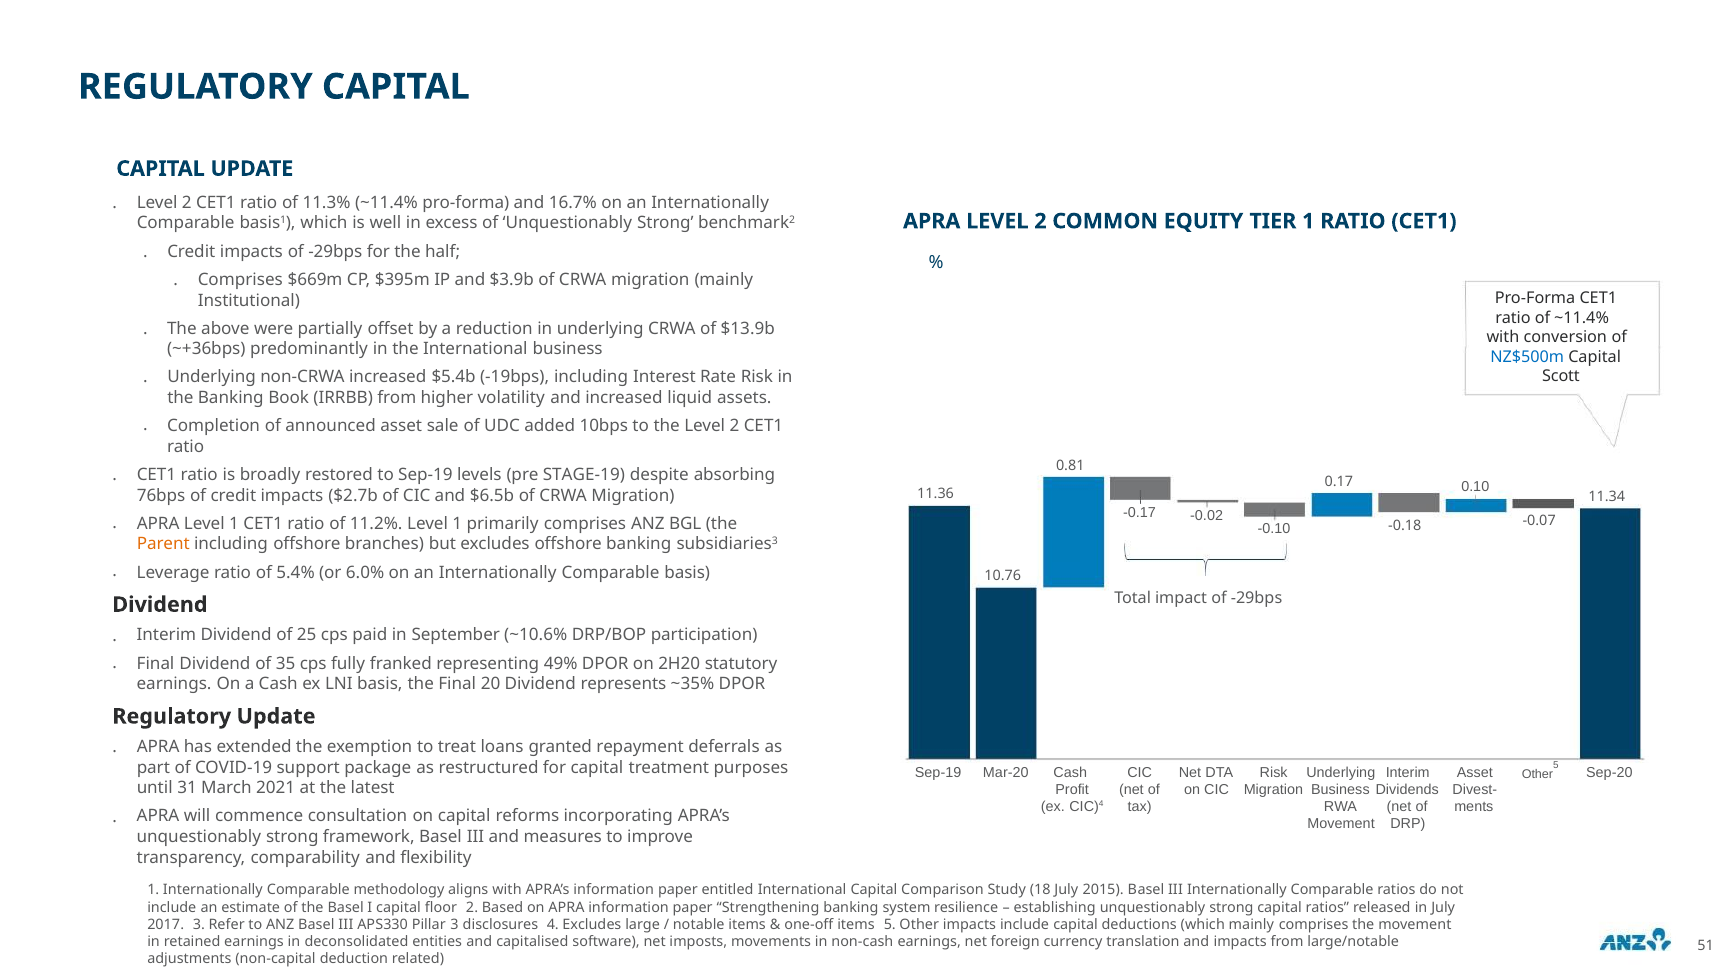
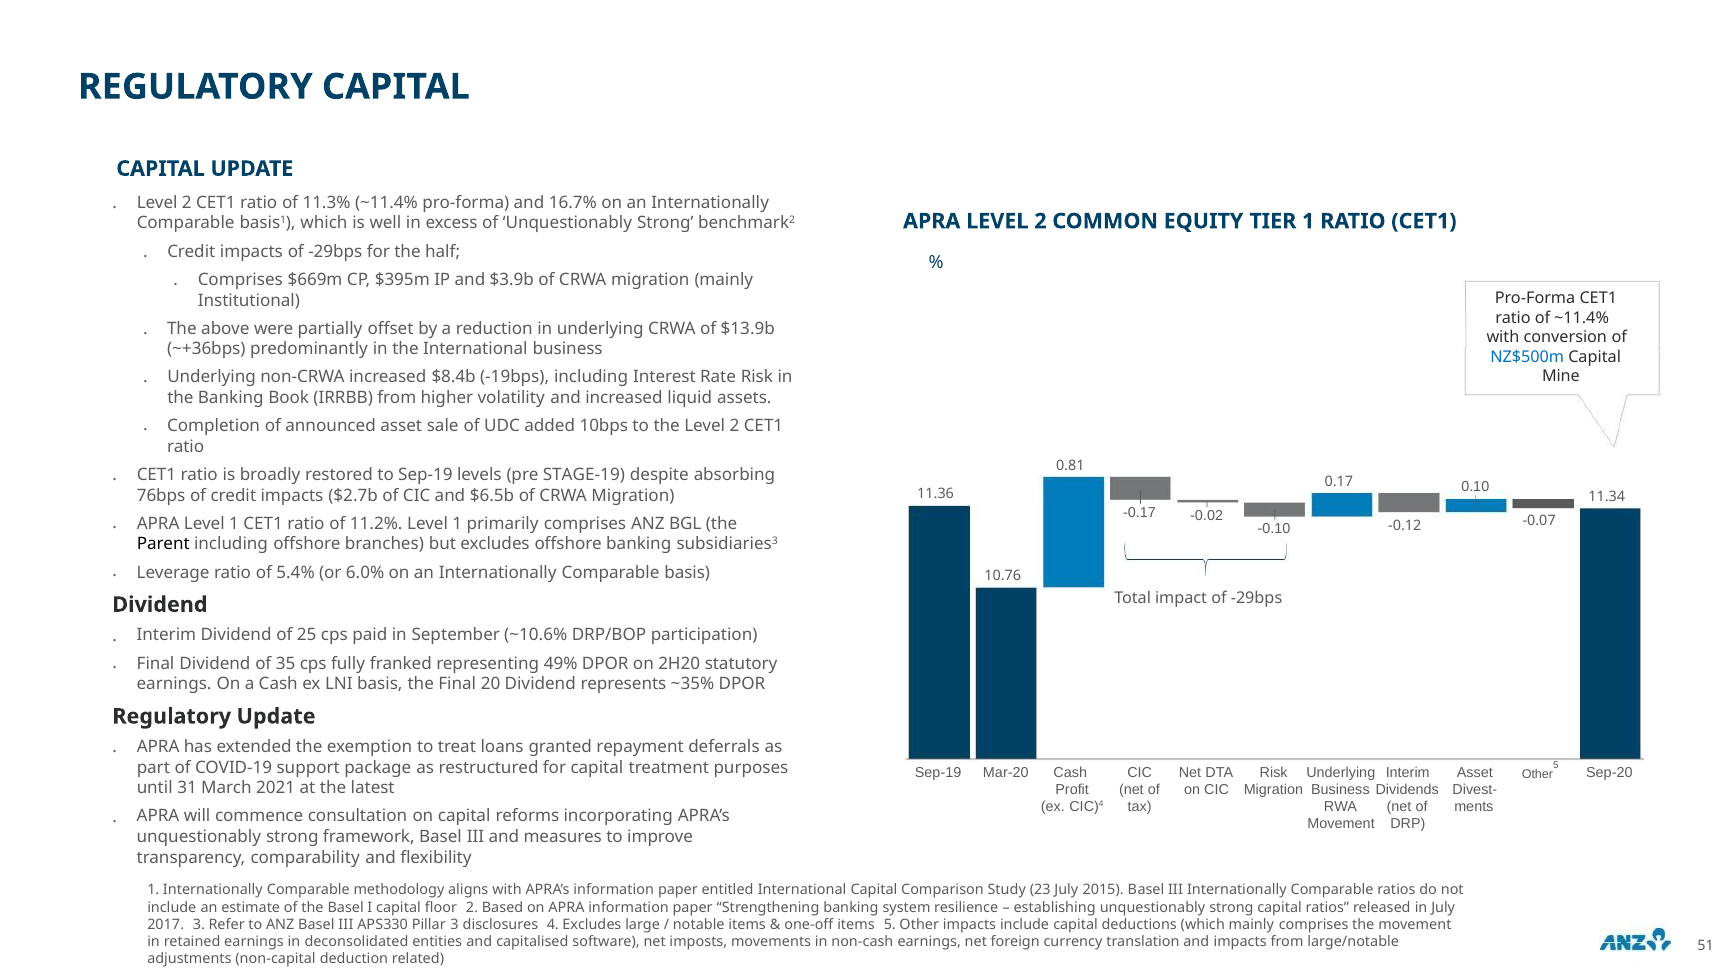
Scott: Scott -> Mine
$5.4b: $5.4b -> $8.4b
-0.18: -0.18 -> -0.12
Parent colour: orange -> black
18: 18 -> 23
